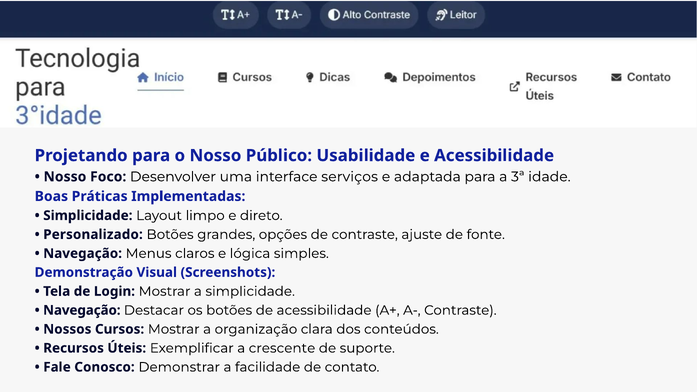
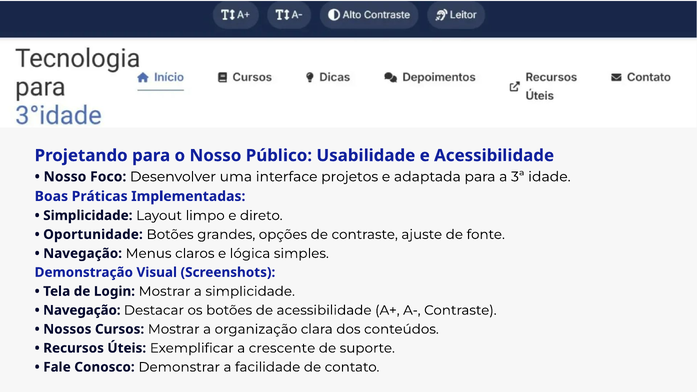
serviços: serviços -> projetos
Personalizado: Personalizado -> Oportunidade
